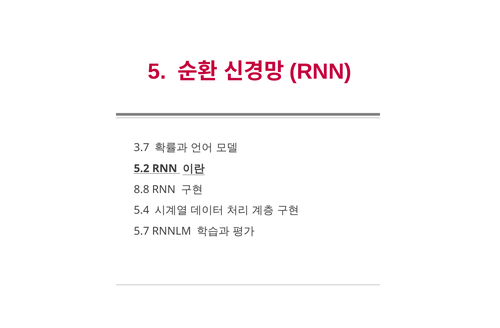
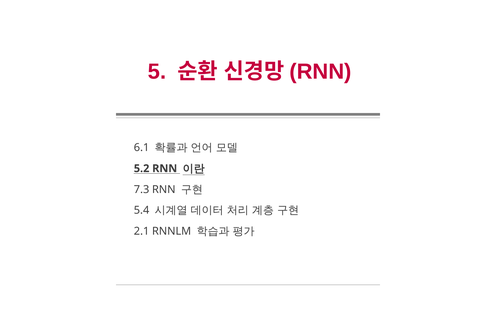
3.7: 3.7 -> 6.1
8.8: 8.8 -> 7.3
5.7: 5.7 -> 2.1
